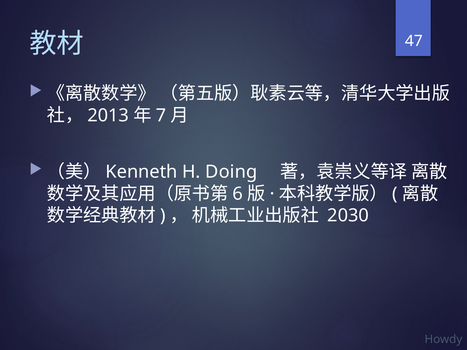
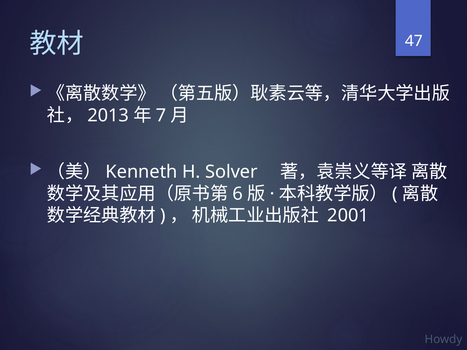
Doing: Doing -> Solver
2030: 2030 -> 2001
